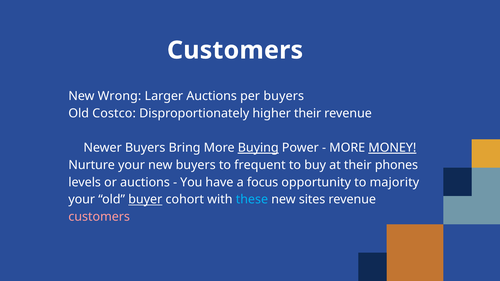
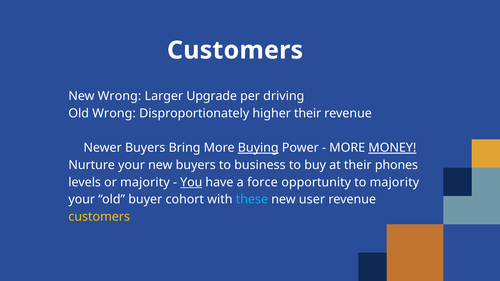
Larger Auctions: Auctions -> Upgrade
per buyers: buyers -> driving
Old Costco: Costco -> Wrong
frequent: frequent -> business
auctions at (145, 182): auctions -> majority
You underline: none -> present
focus: focus -> force
buyer underline: present -> none
sites: sites -> user
customers at (99, 217) colour: pink -> yellow
